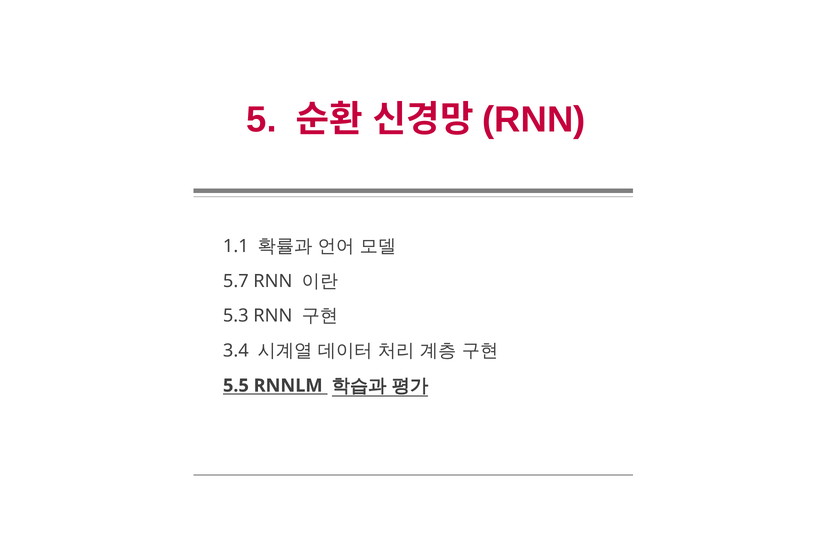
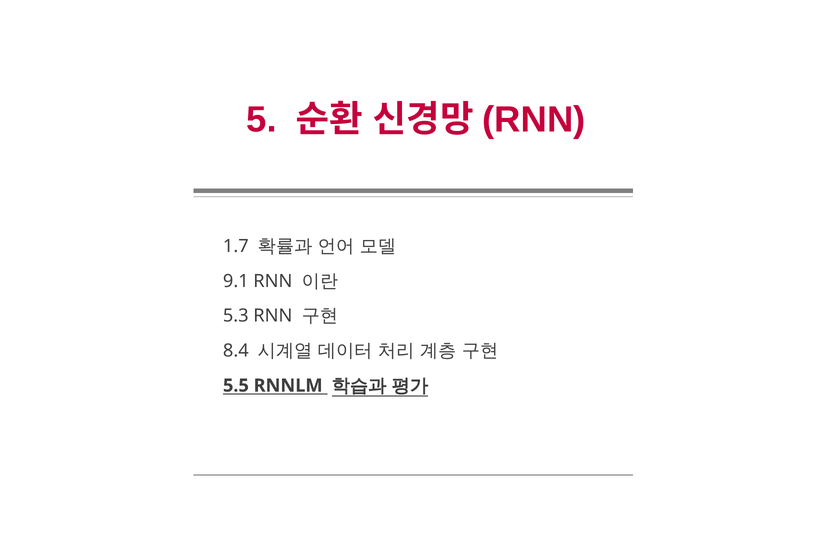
1.1: 1.1 -> 1.7
5.7: 5.7 -> 9.1
3.4: 3.4 -> 8.4
